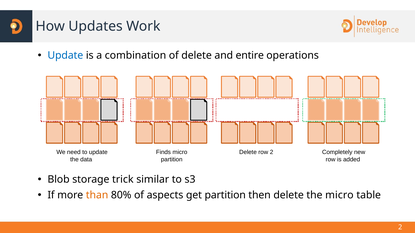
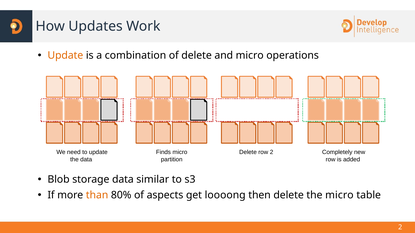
Update at (65, 56) colour: blue -> orange
and entire: entire -> micro
storage trick: trick -> data
get partition: partition -> loooong
